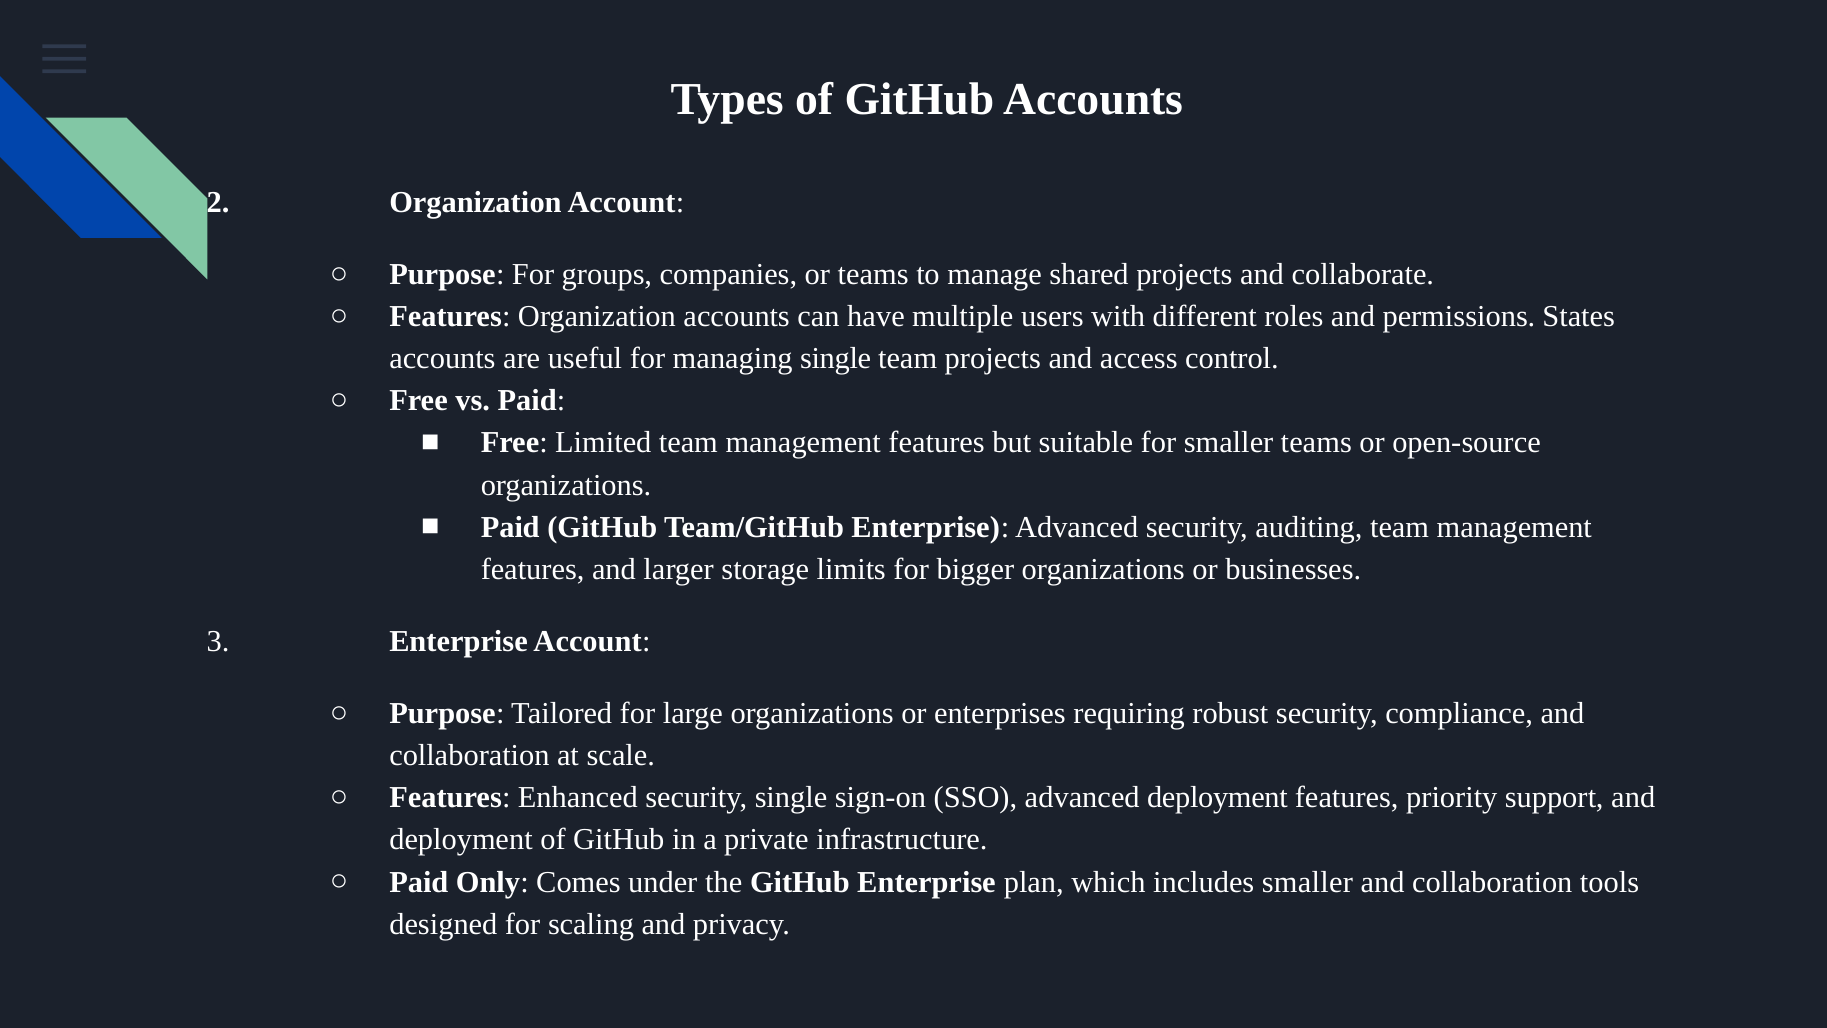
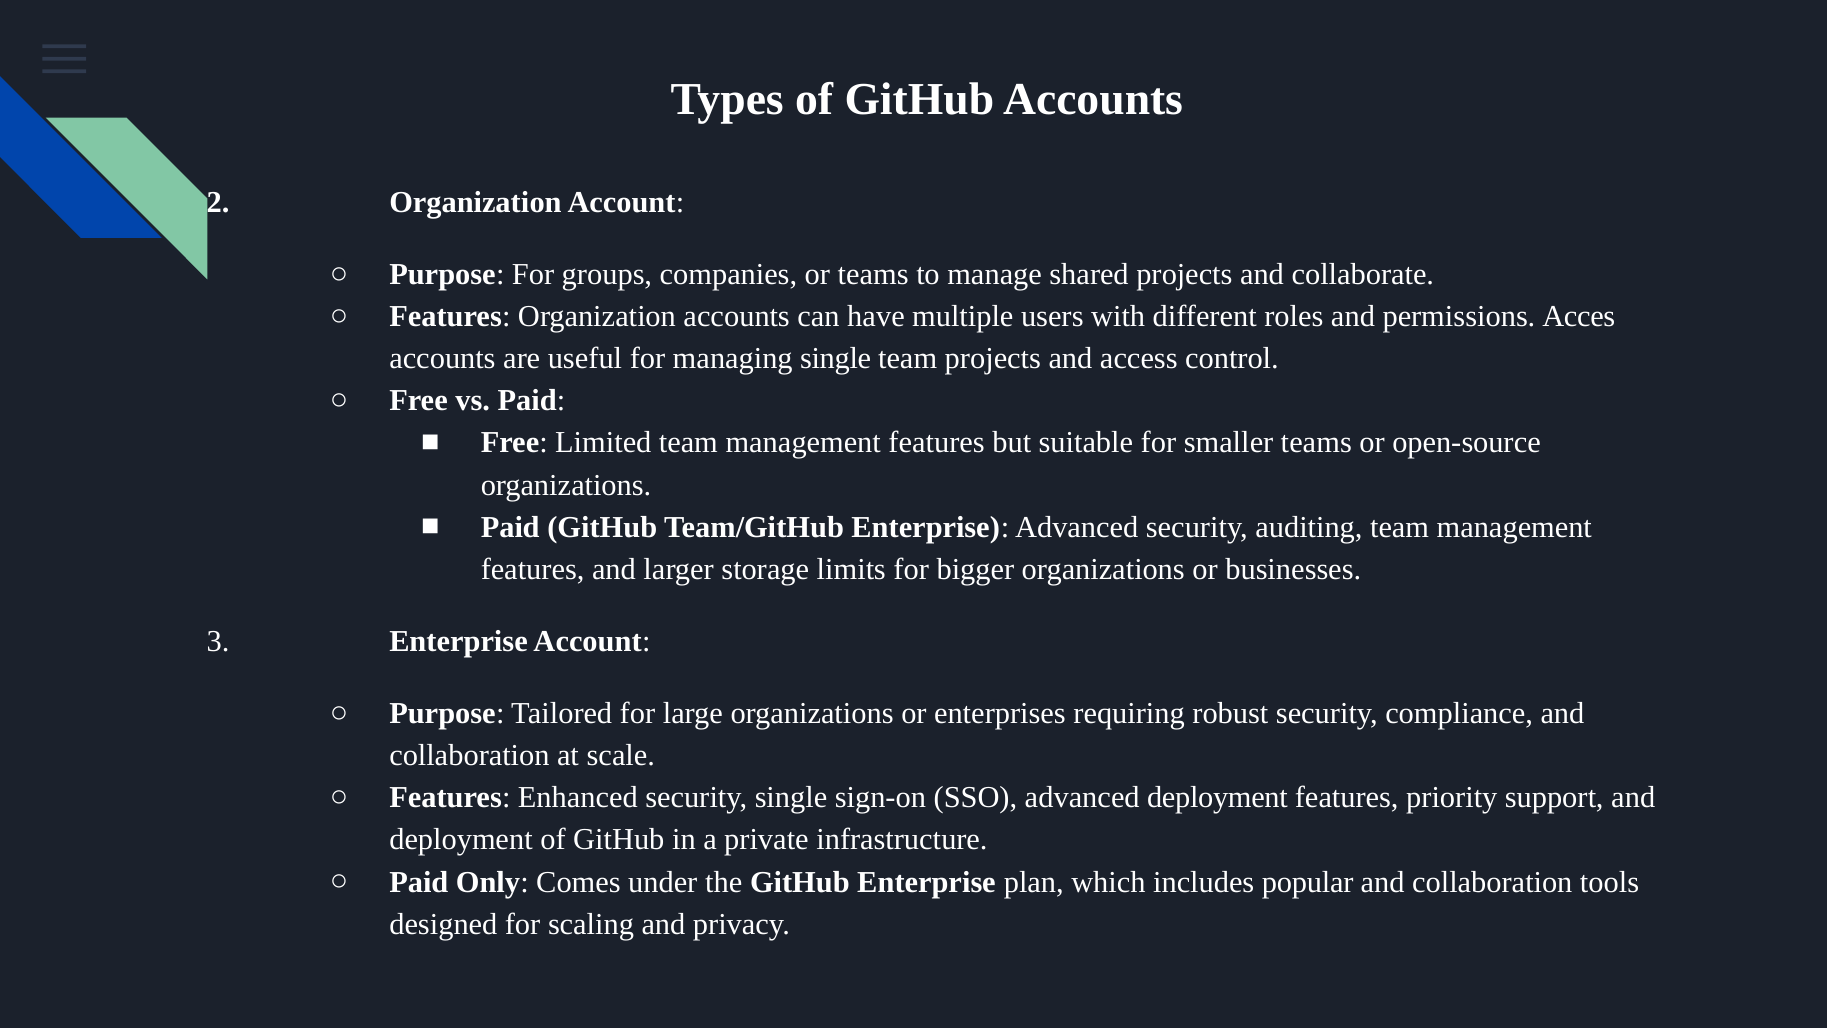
States: States -> Acces
includes smaller: smaller -> popular
